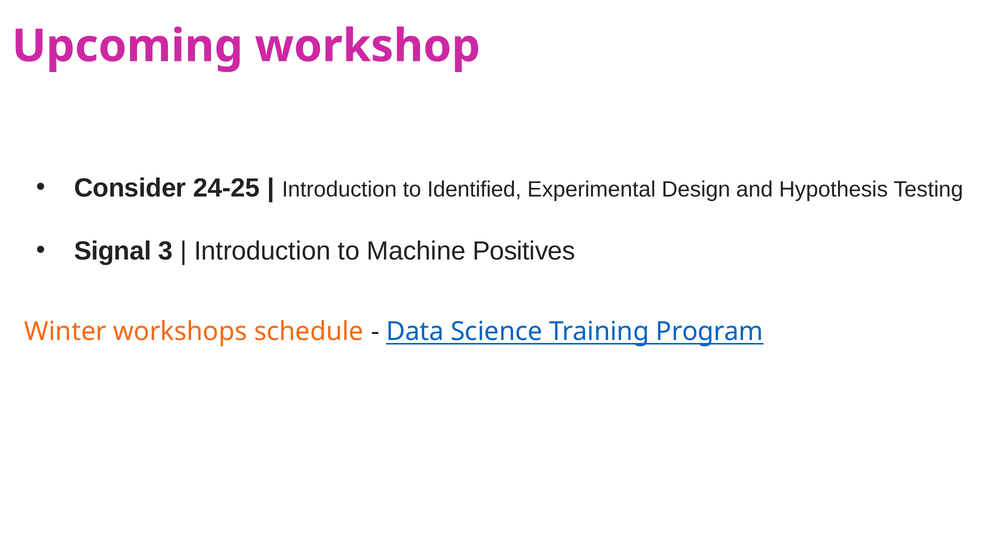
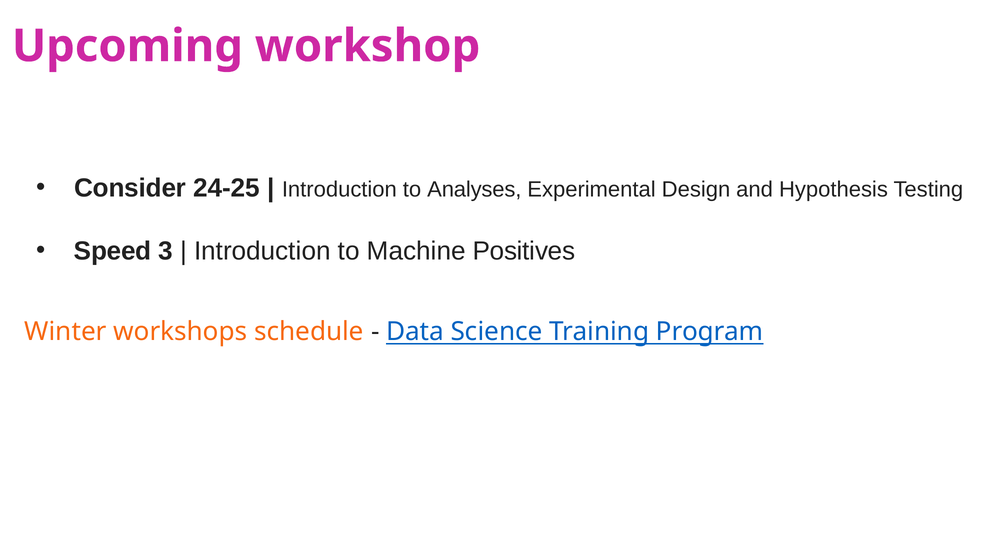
Identified: Identified -> Analyses
Signal: Signal -> Speed
